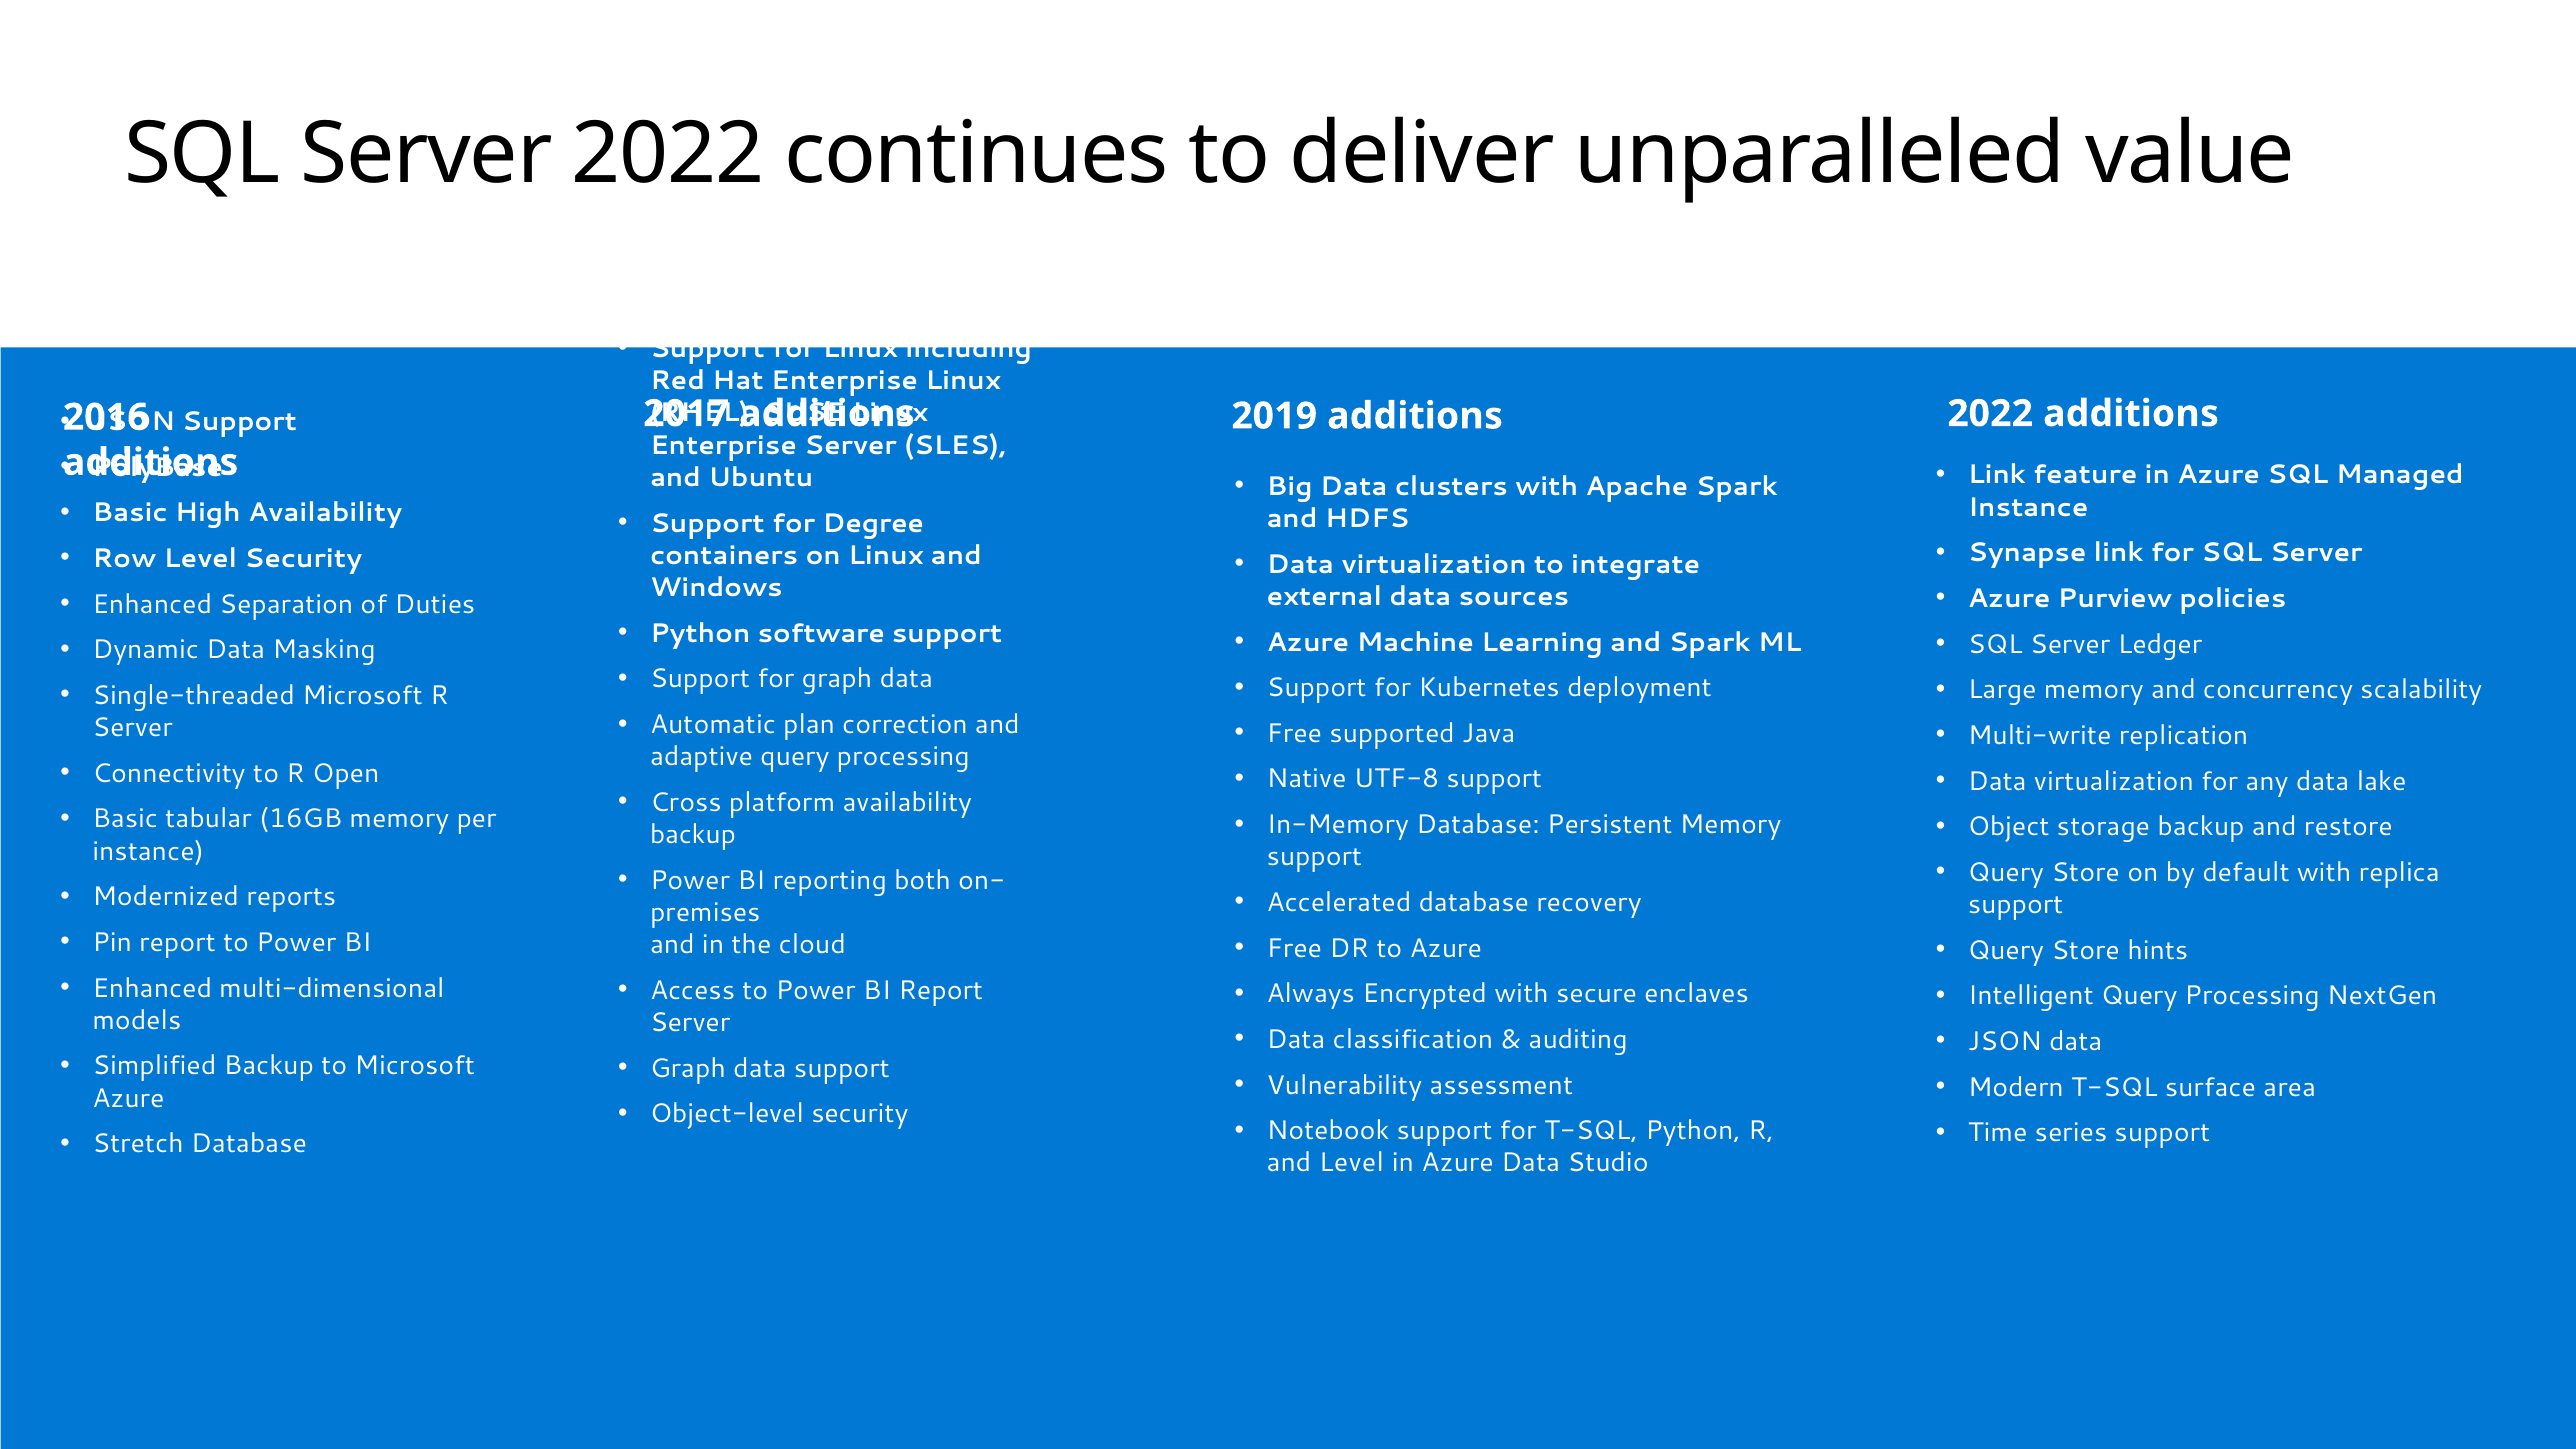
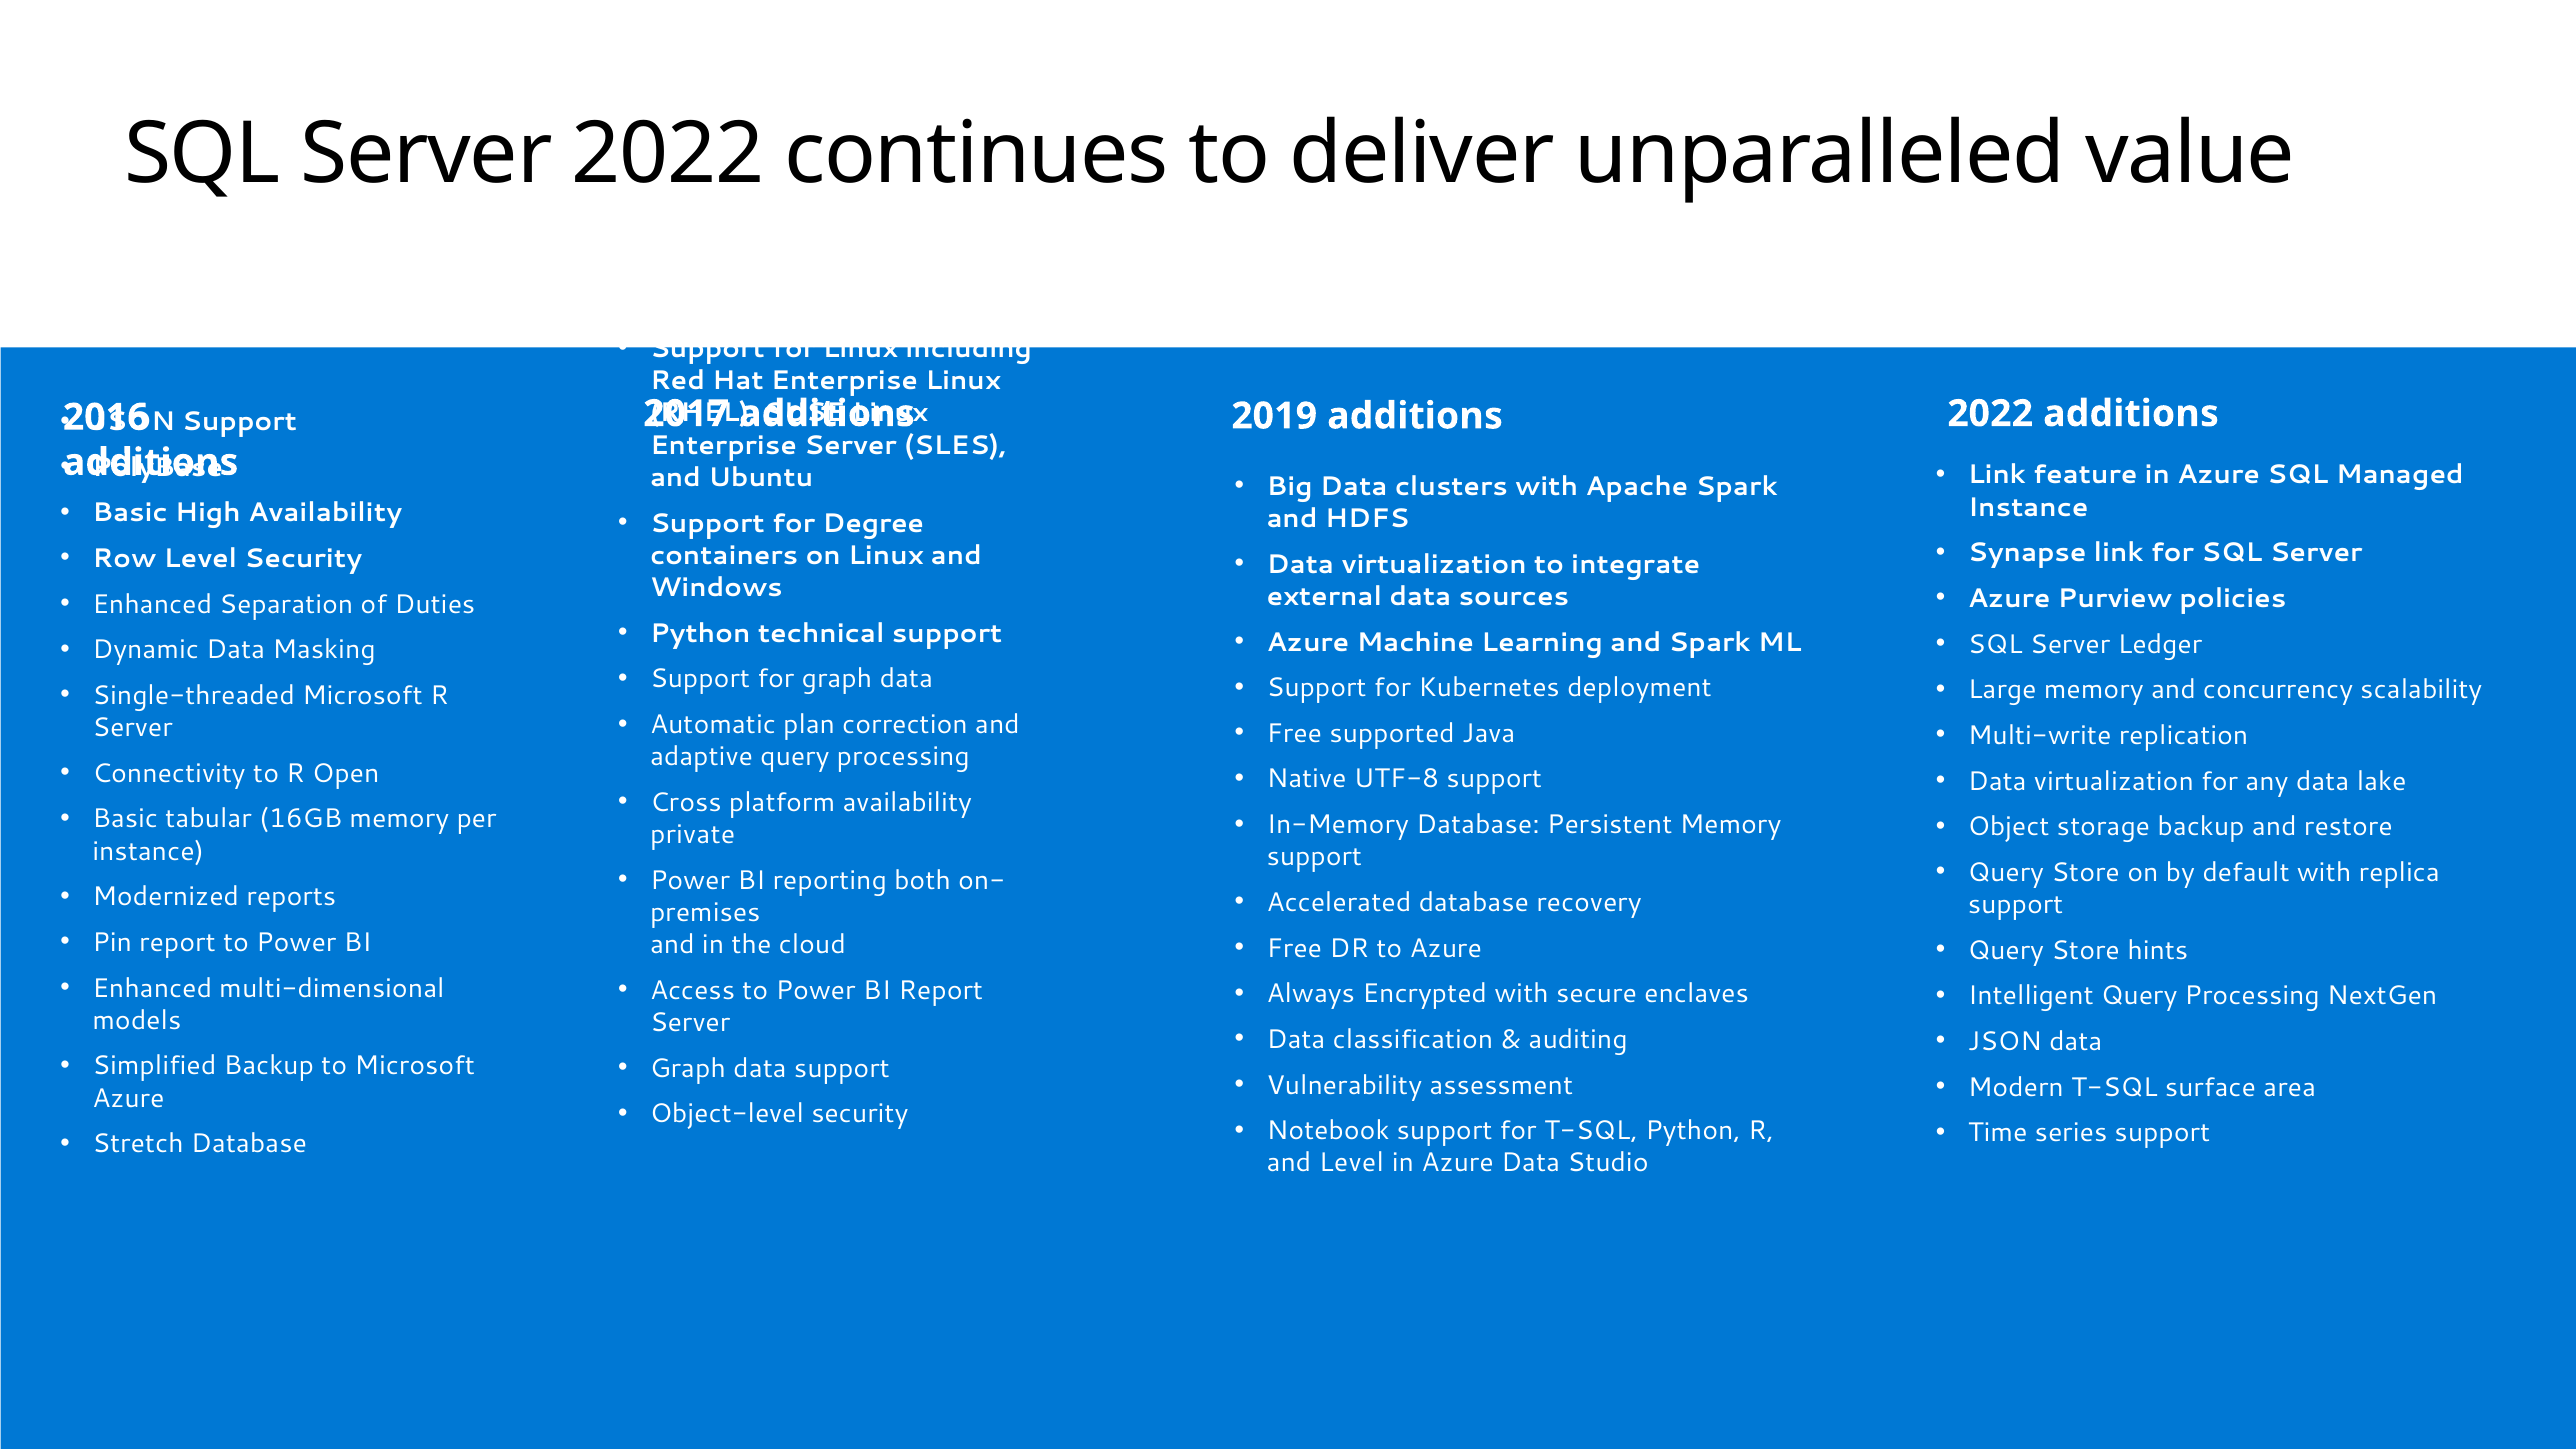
software: software -> technical
backup at (693, 835): backup -> private
